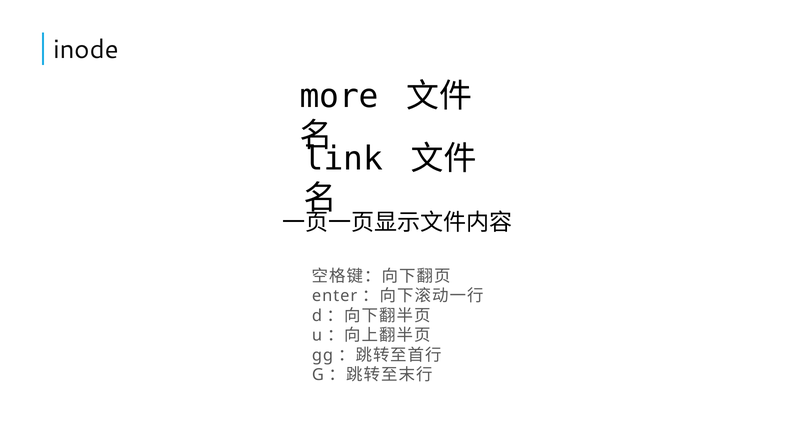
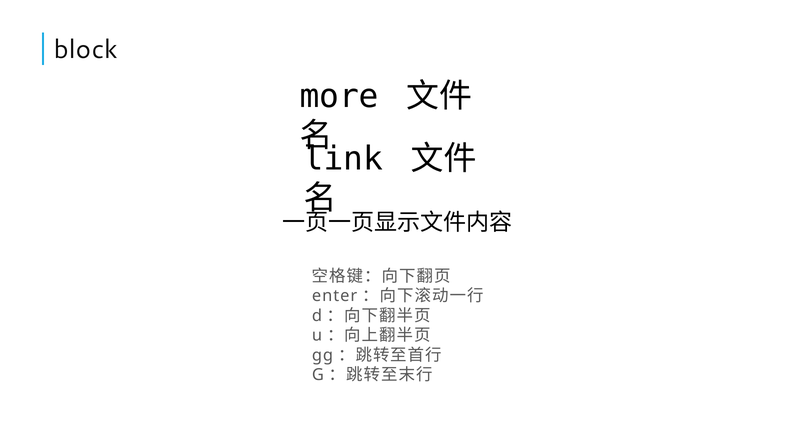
inode: inode -> block
